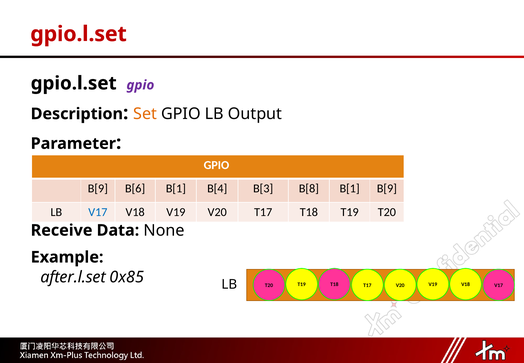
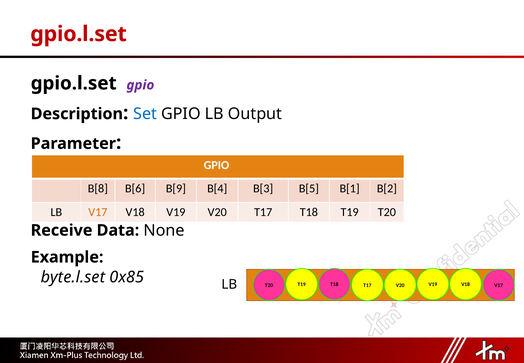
Set colour: orange -> blue
B[9 at (98, 189): B[9 -> B[8
B[6 B[1: B[1 -> B[9
B[8: B[8 -> B[5
B[1 B[9: B[9 -> B[2
V17 at (98, 212) colour: blue -> orange
after.l.set: after.l.set -> byte.l.set
